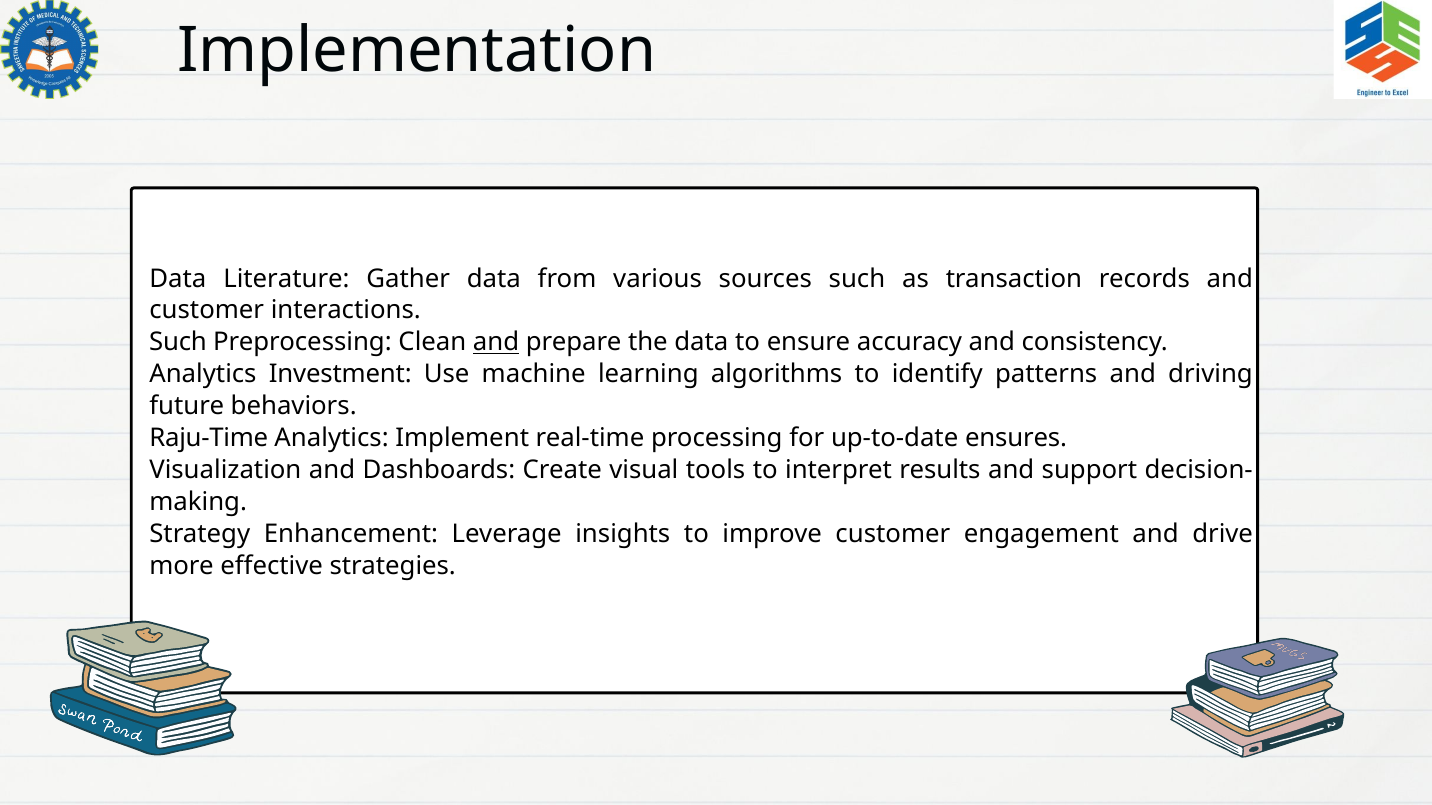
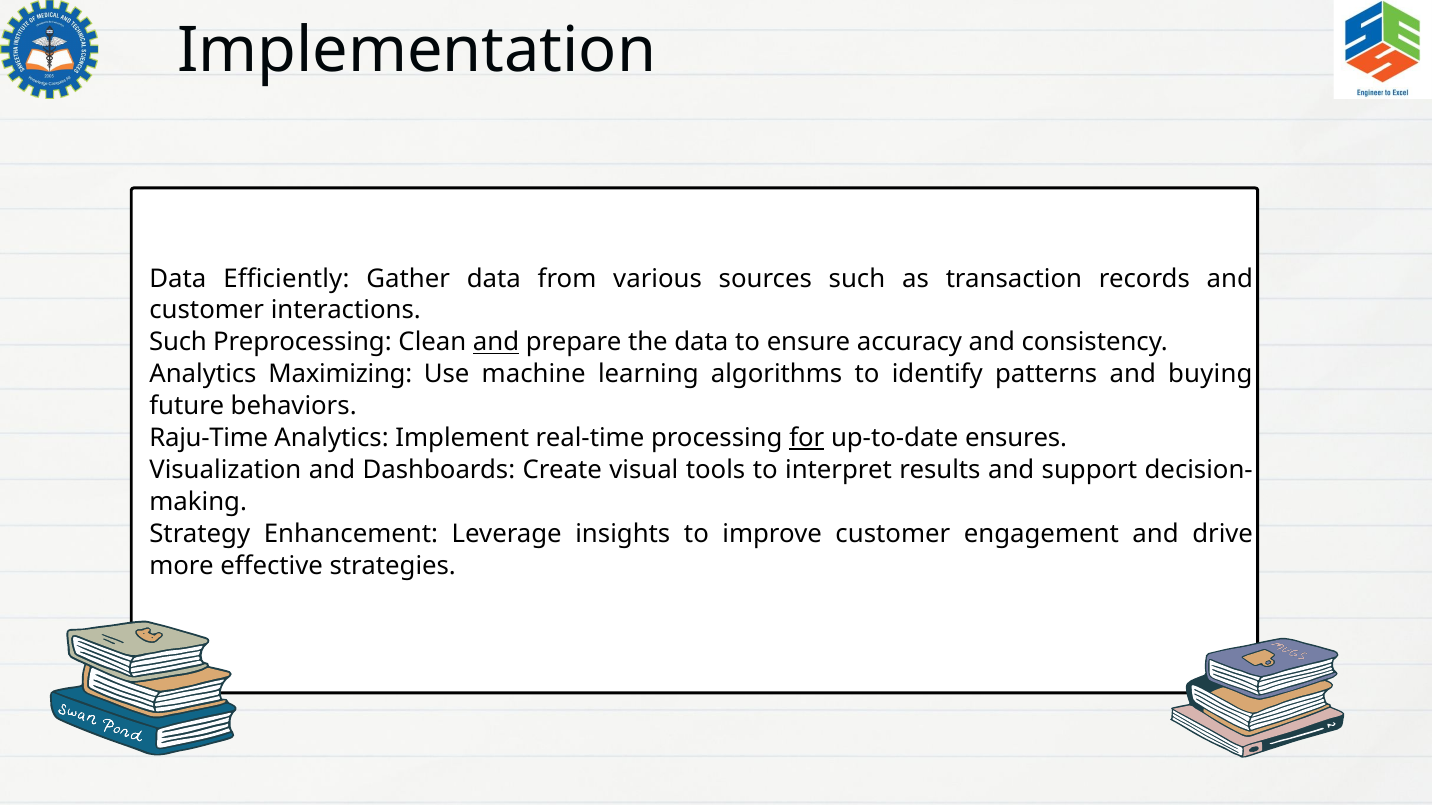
Literature: Literature -> Efficiently
Investment: Investment -> Maximizing
driving: driving -> buying
for underline: none -> present
